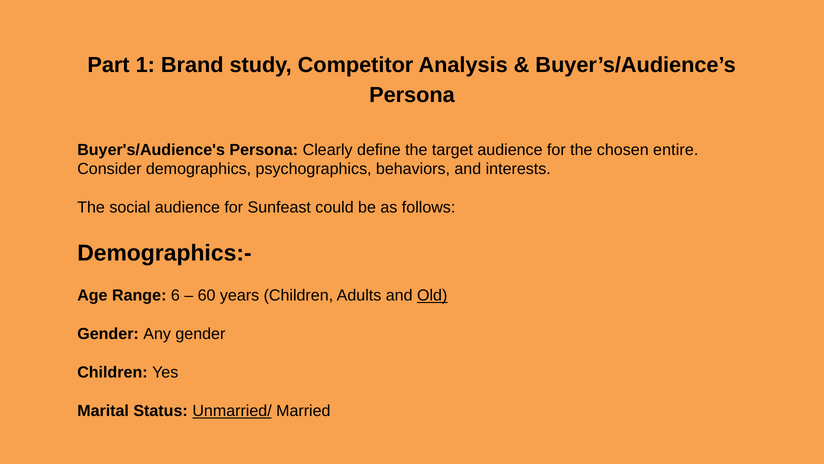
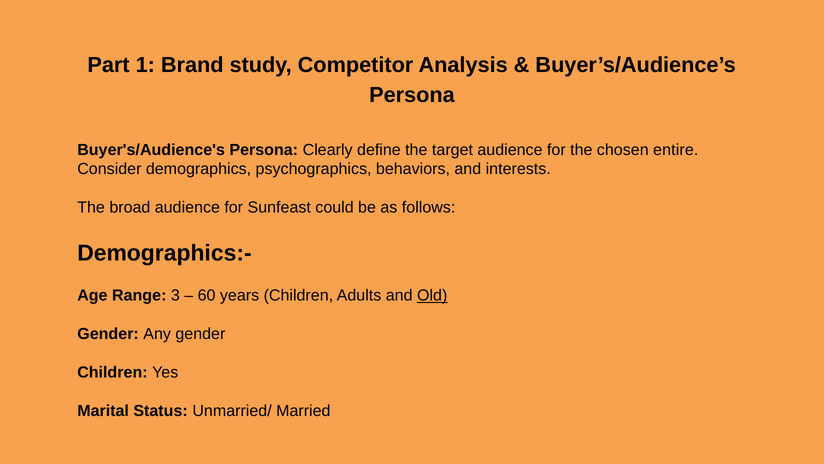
social: social -> broad
6: 6 -> 3
Unmarried/ underline: present -> none
